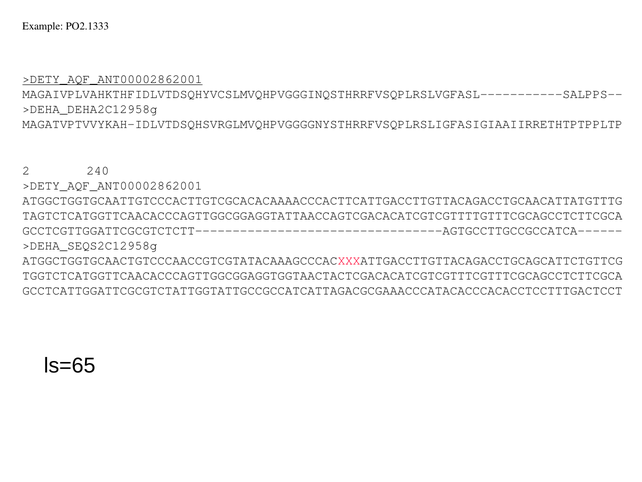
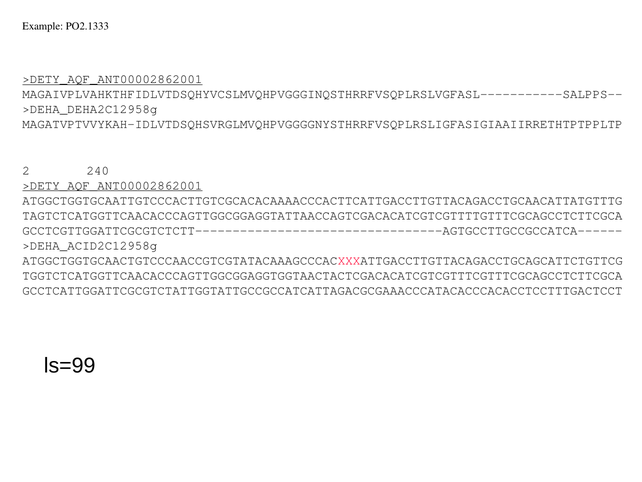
>DETY_AQF_ANT00002862001 at (112, 185) underline: none -> present
>DEHA_SEQS2C12958g: >DEHA_SEQS2C12958g -> >DEHA_ACID2C12958g
ls=65: ls=65 -> ls=99
